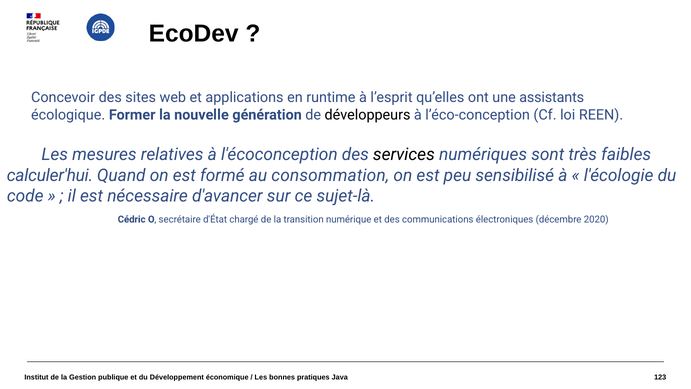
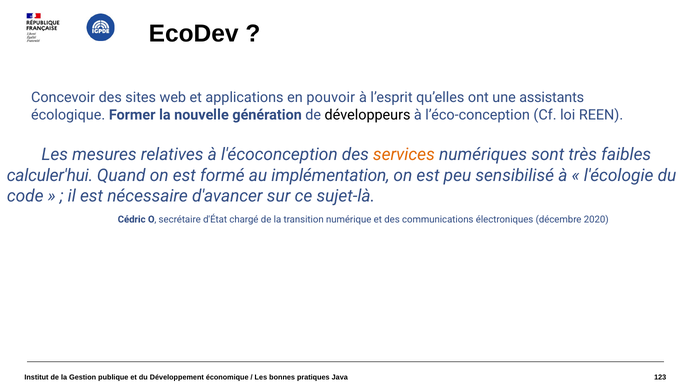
runtime: runtime -> pouvoir
services colour: black -> orange
consommation: consommation -> implémentation
